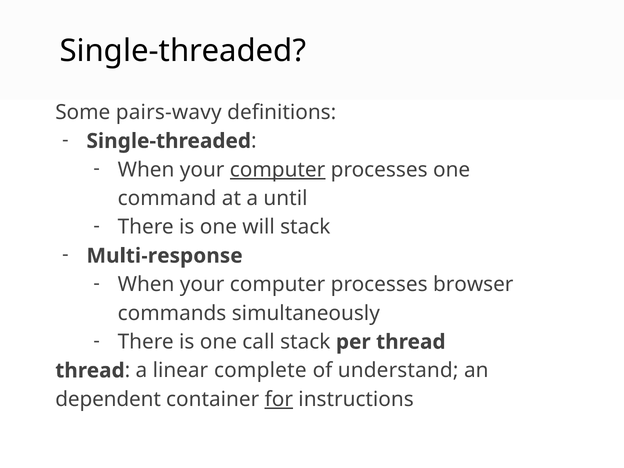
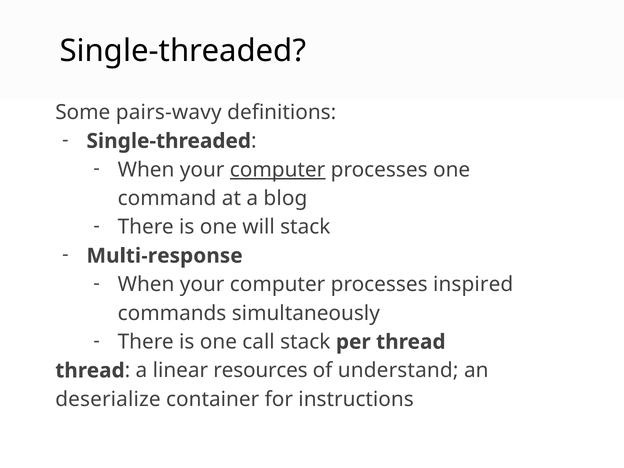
until: until -> blog
browser: browser -> inspired
complete: complete -> resources
dependent: dependent -> deserialize
for underline: present -> none
